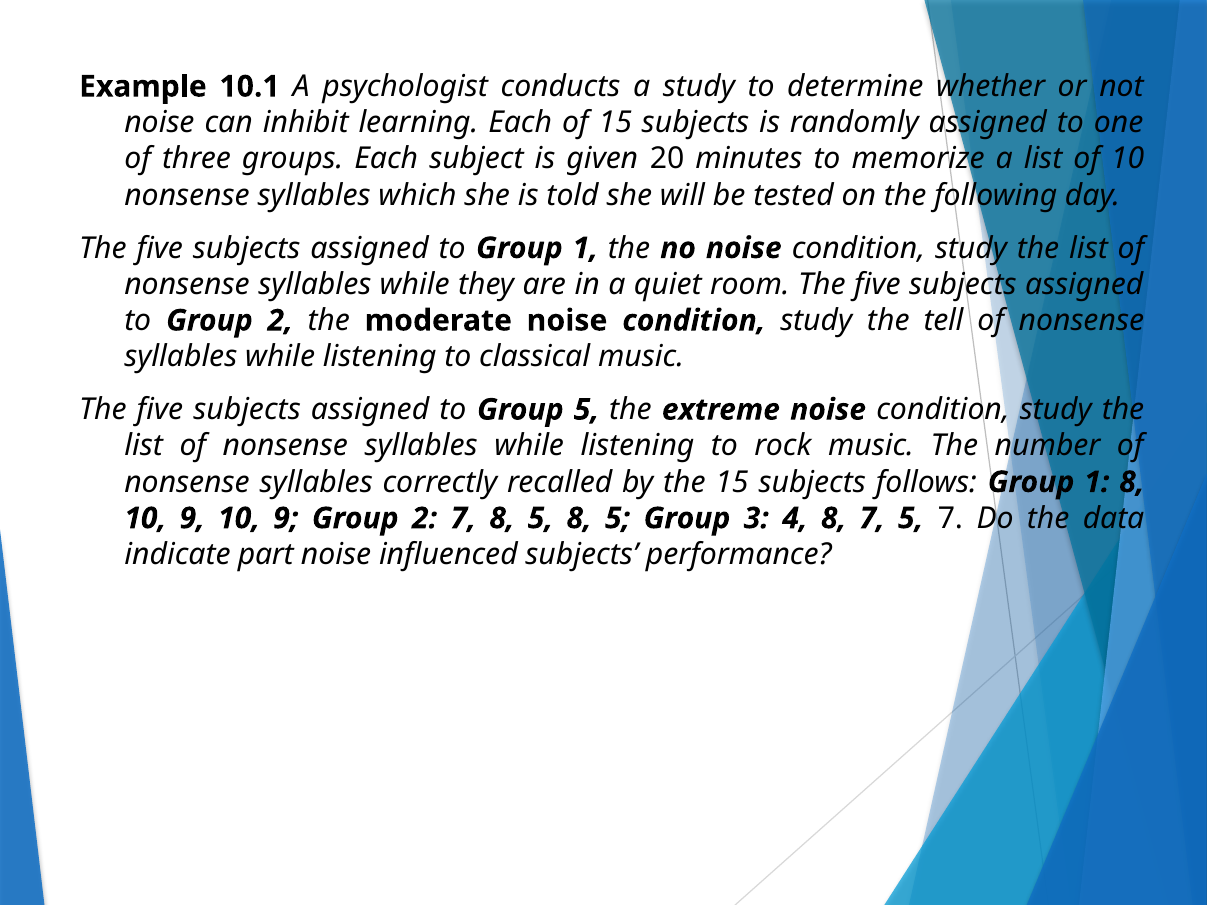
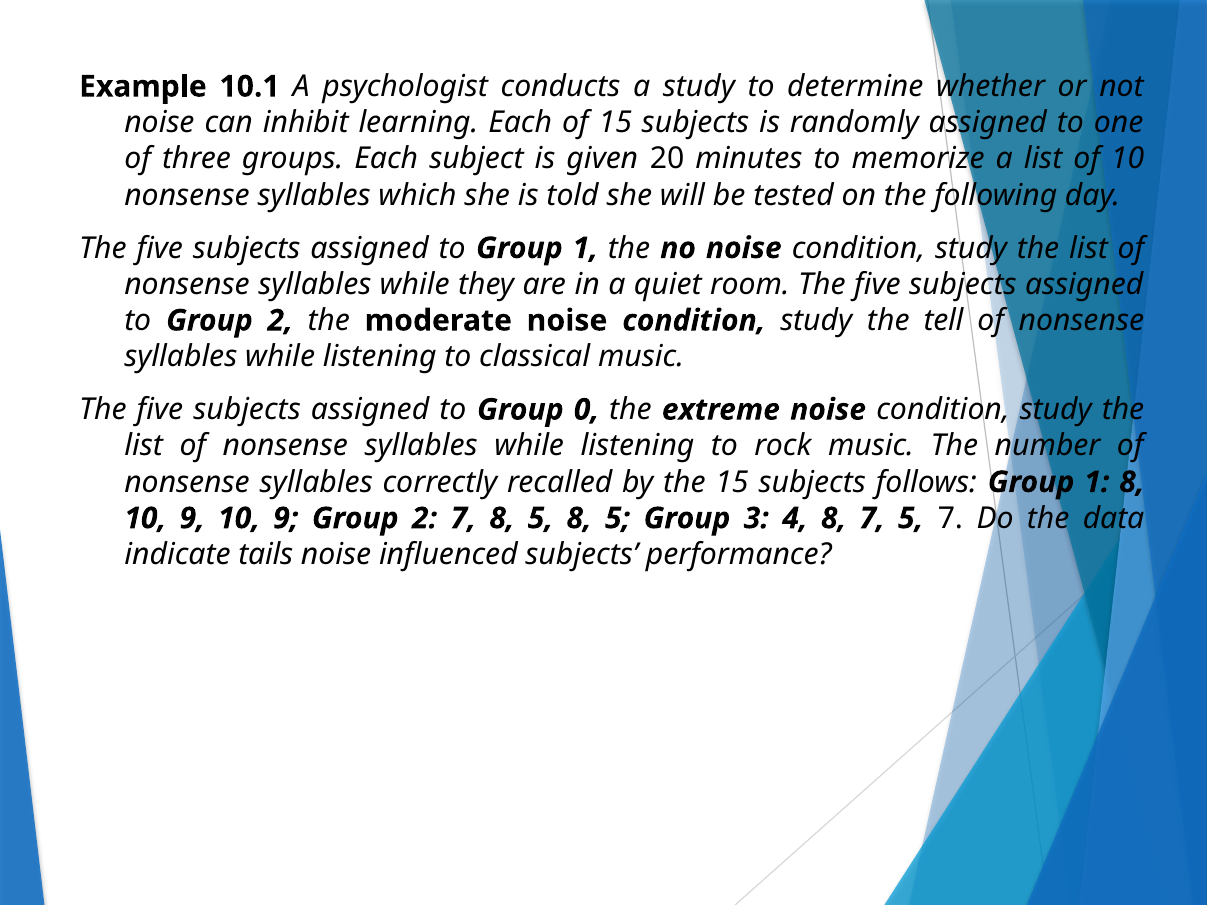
Group 5: 5 -> 0
part: part -> tails
